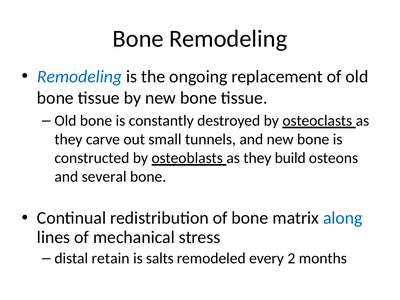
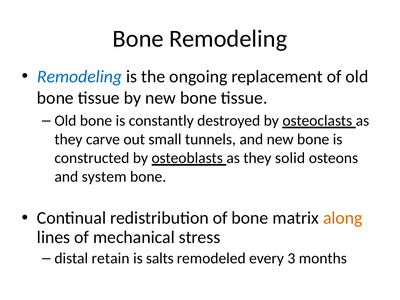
build: build -> solid
several: several -> system
along colour: blue -> orange
2: 2 -> 3
